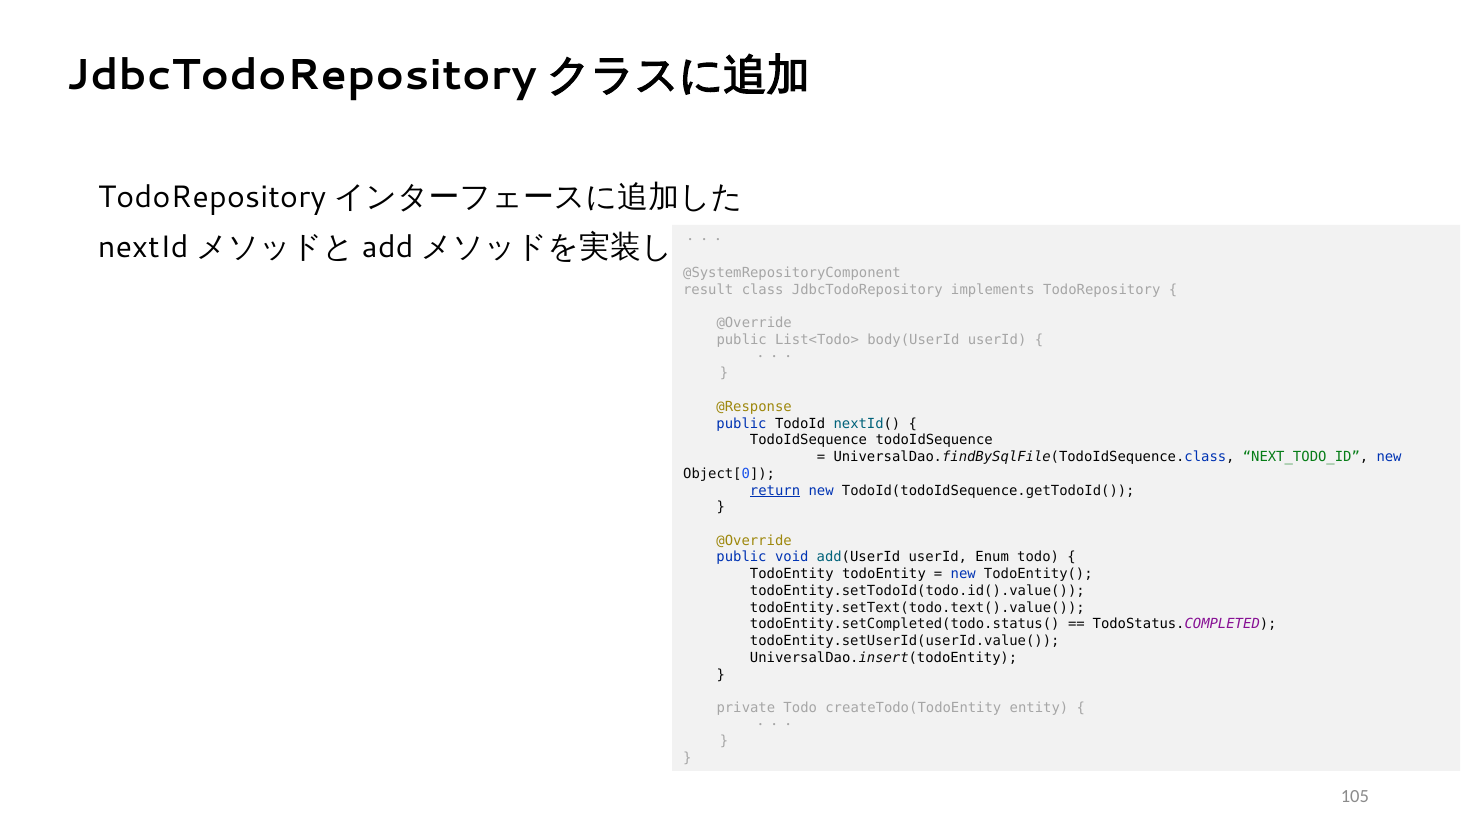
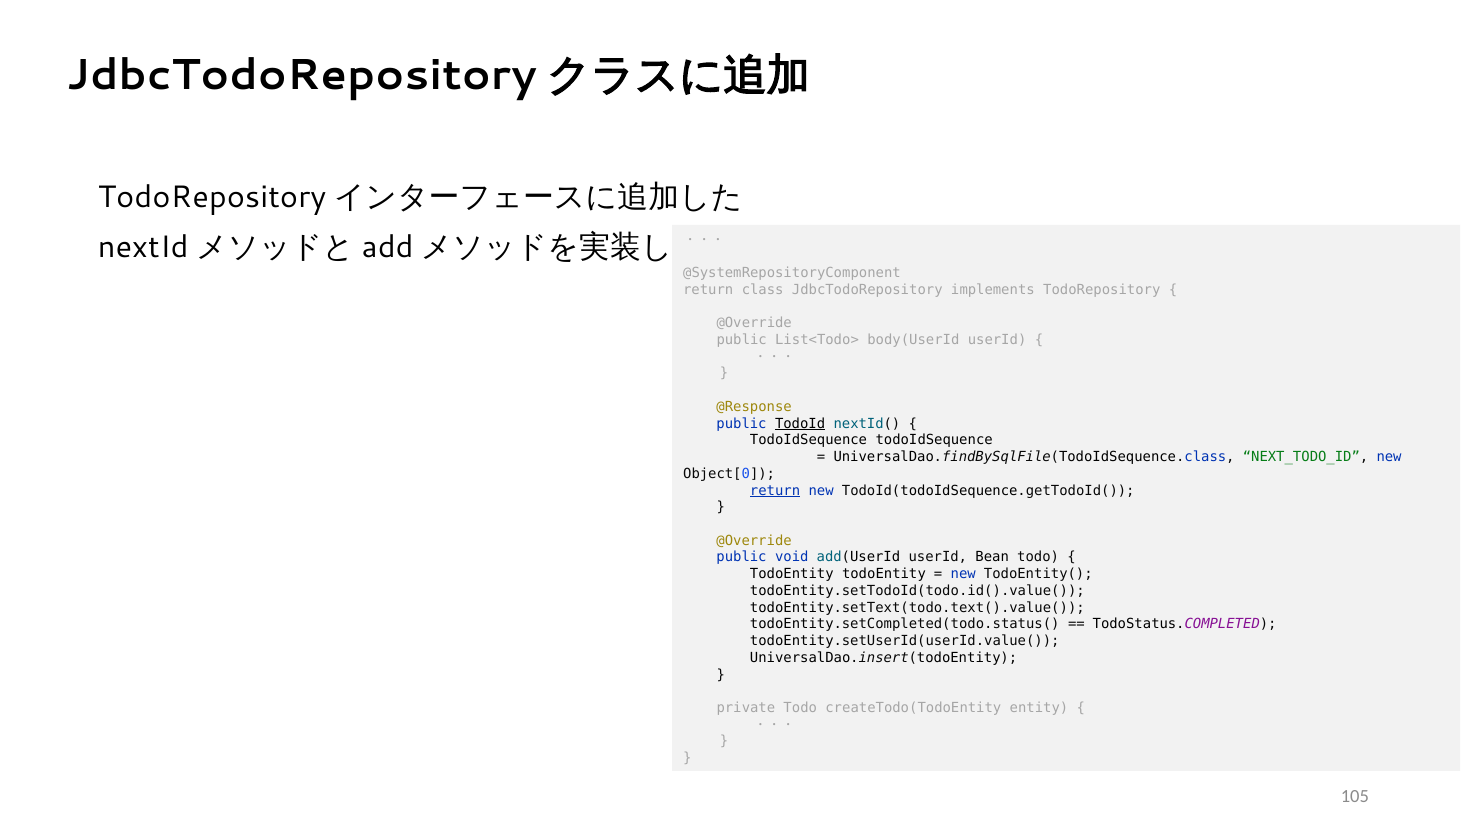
result at (708, 290): result -> return
TodoId underline: none -> present
Enum: Enum -> Bean
